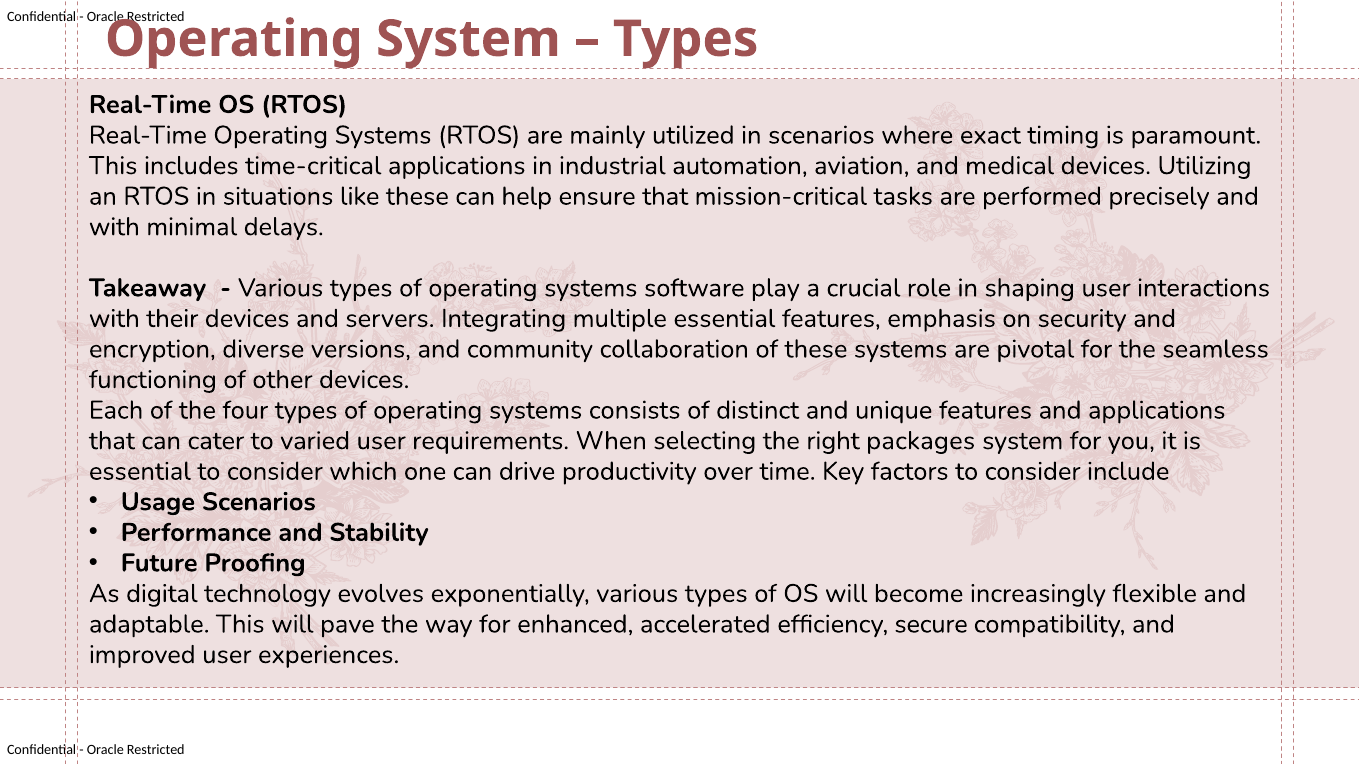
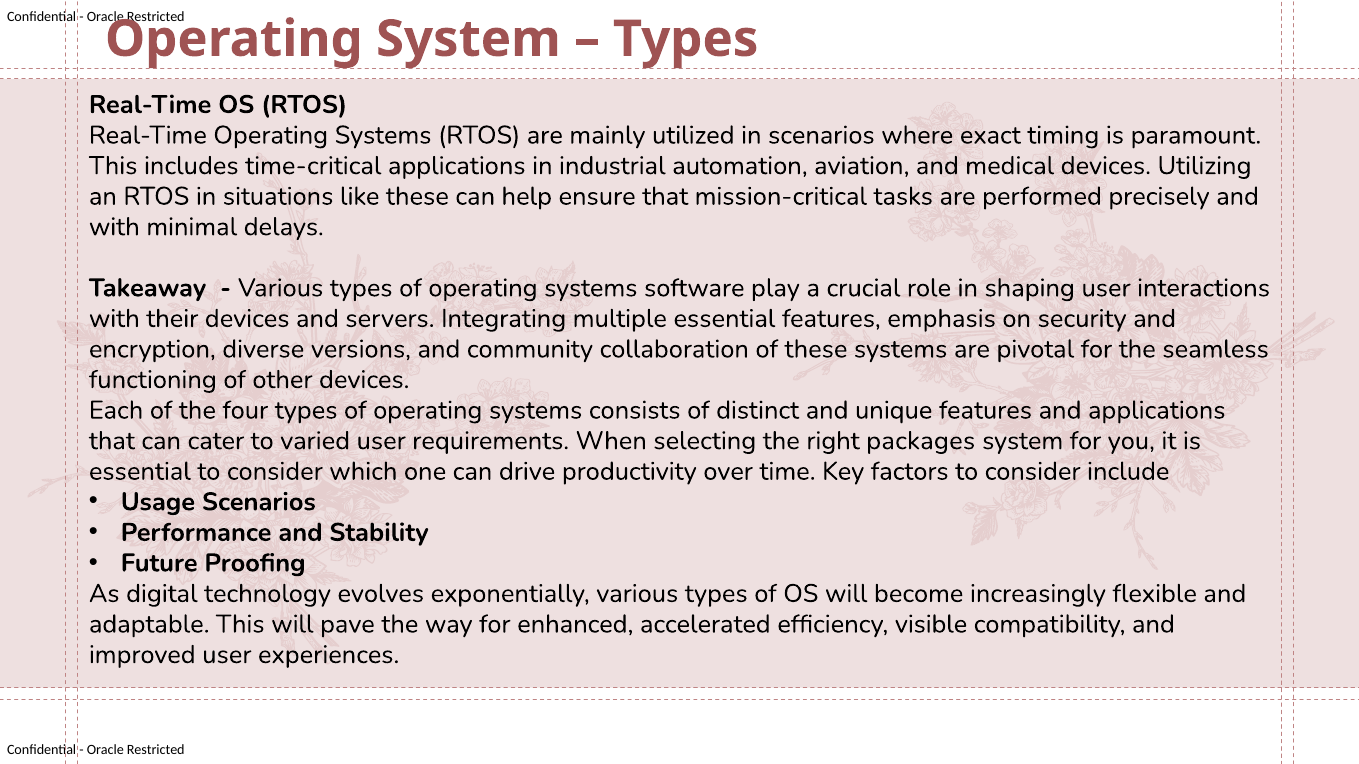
secure: secure -> visible
